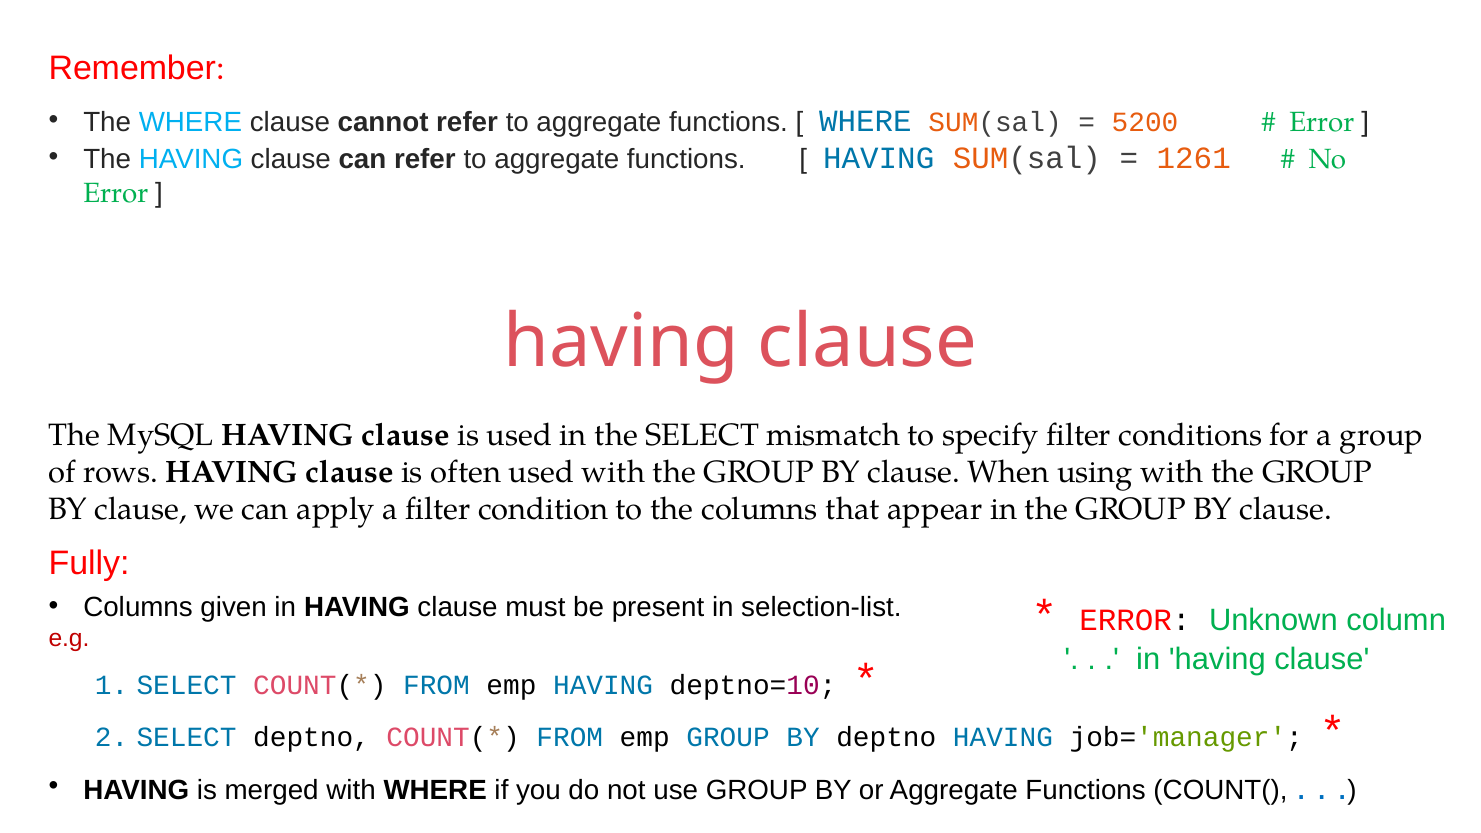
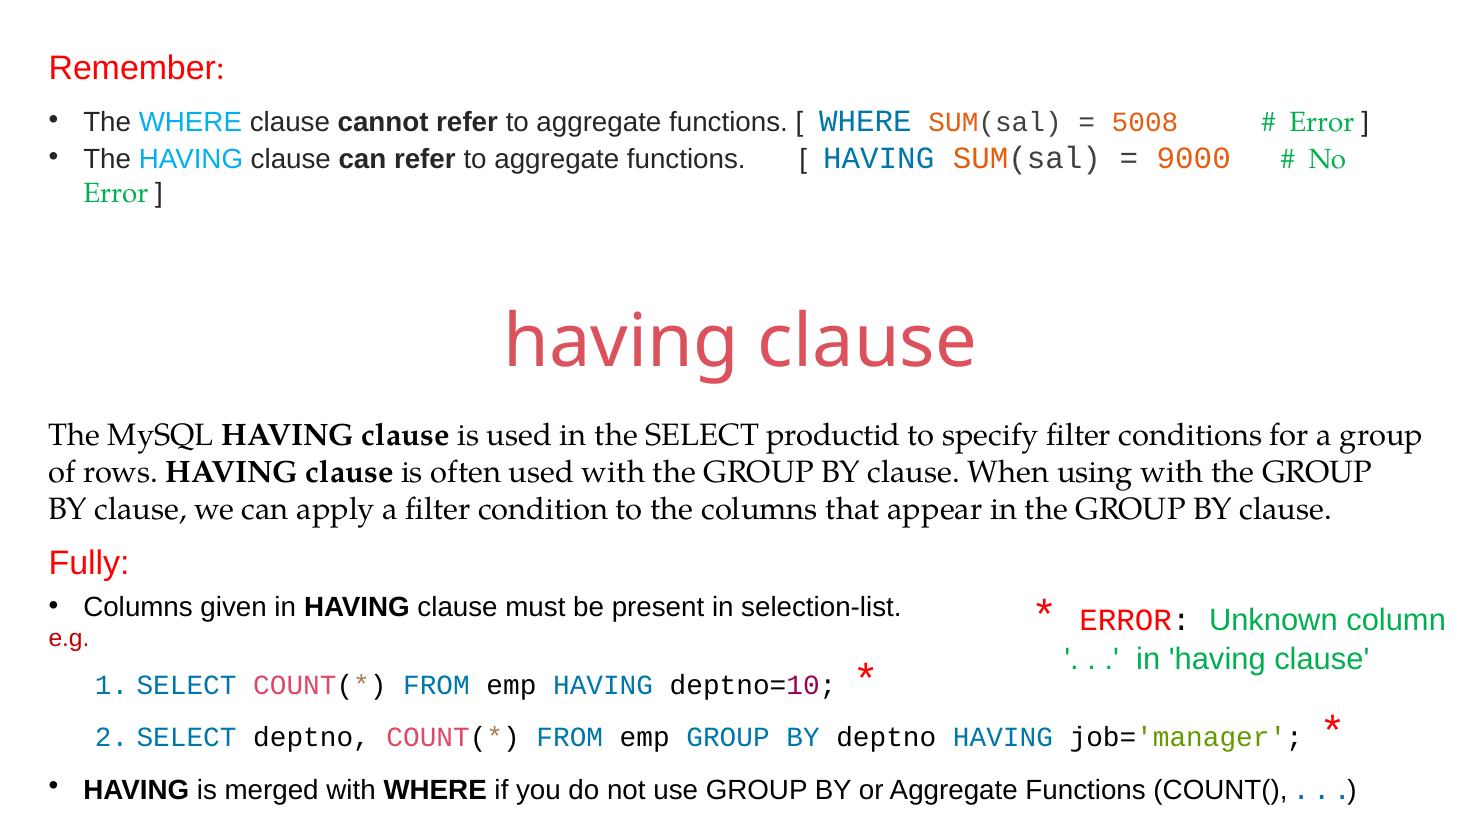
5200: 5200 -> 5008
1261: 1261 -> 9000
mismatch: mismatch -> productid
